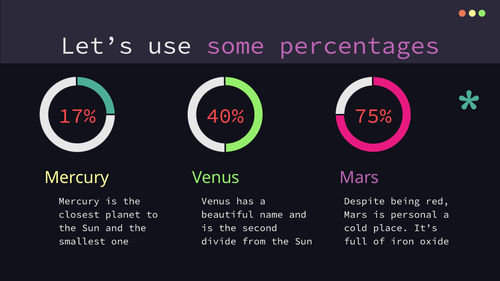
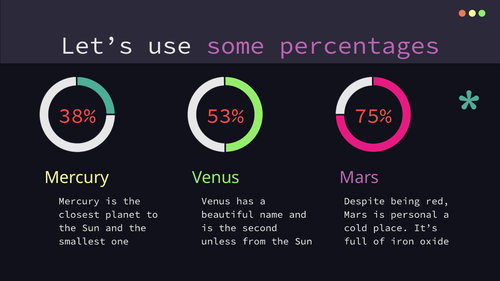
17%: 17% -> 38%
40%: 40% -> 53%
divide: divide -> unless
